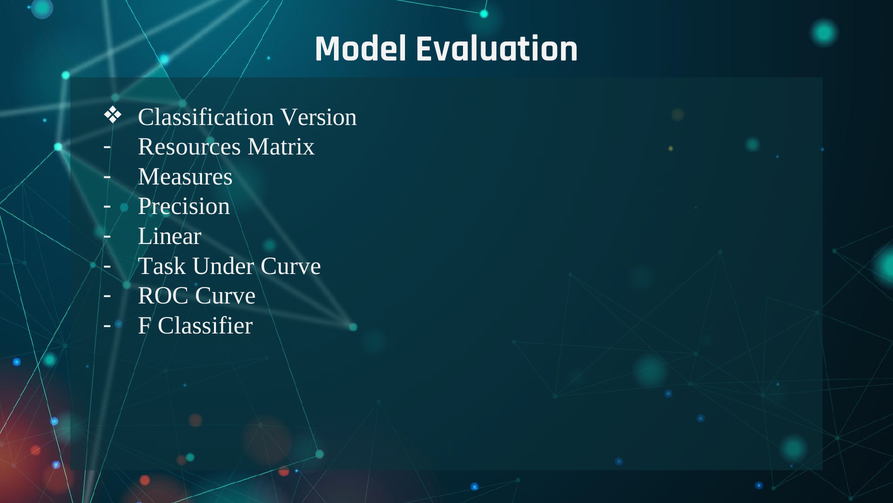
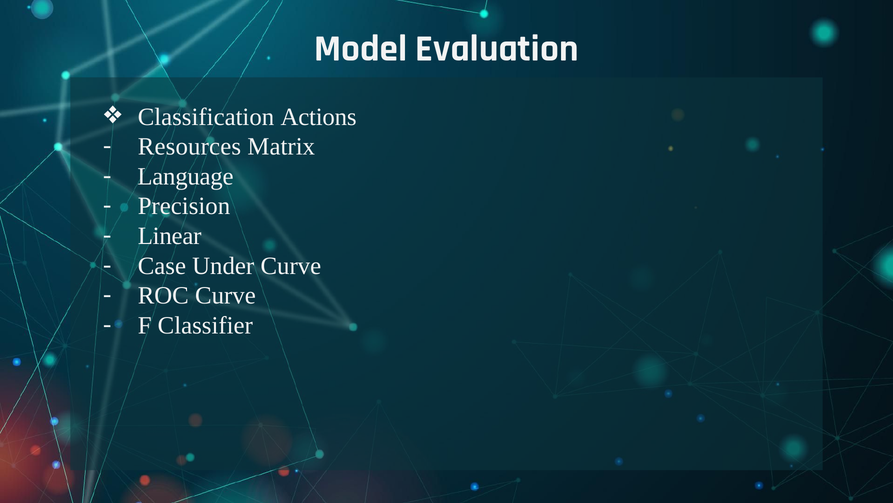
Version: Version -> Actions
Measures: Measures -> Language
Task: Task -> Case
